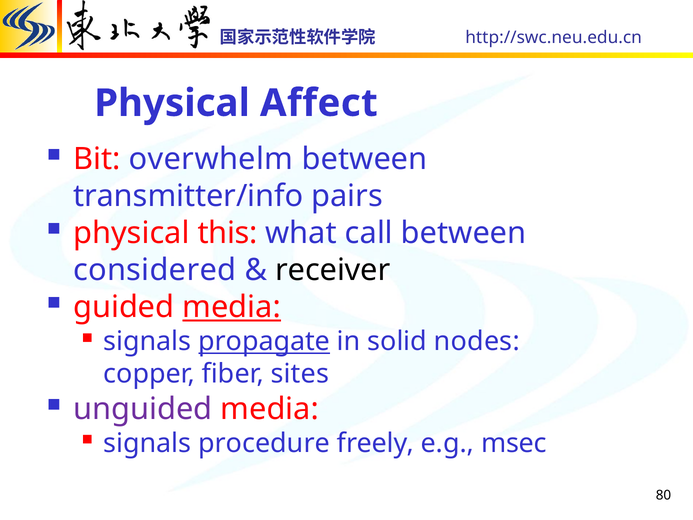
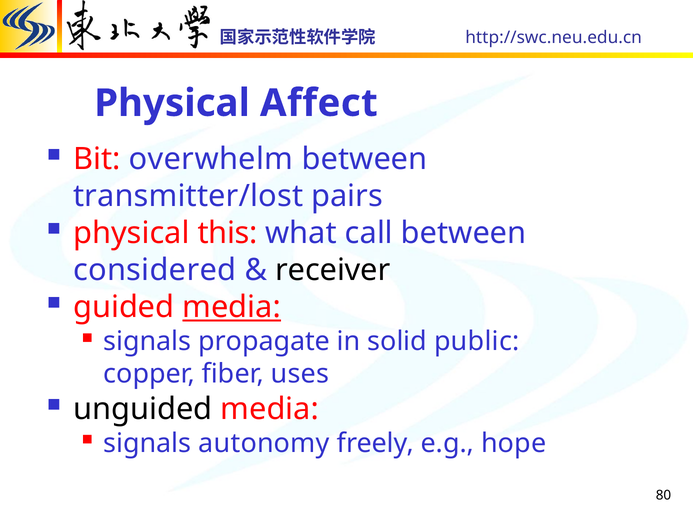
transmitter/info: transmitter/info -> transmitter/lost
propagate underline: present -> none
nodes: nodes -> public
sites: sites -> uses
unguided colour: purple -> black
procedure: procedure -> autonomy
msec: msec -> hope
